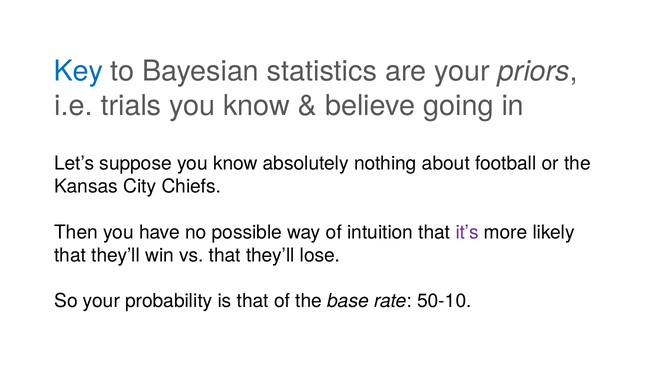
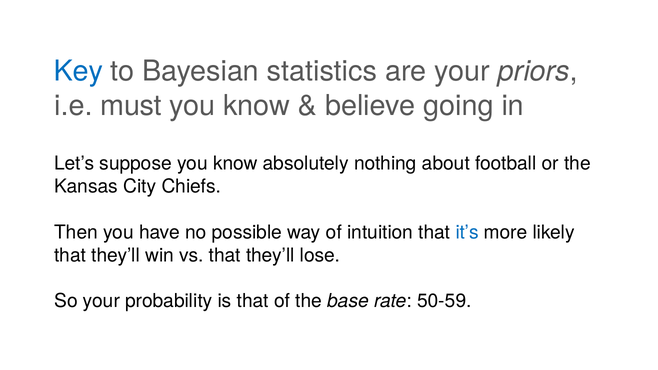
trials: trials -> must
it’s colour: purple -> blue
50-10: 50-10 -> 50-59
